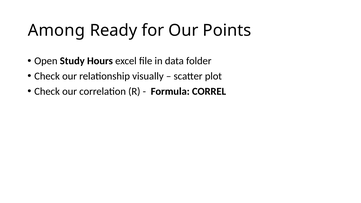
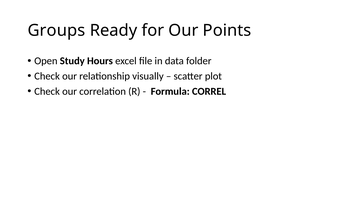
Among: Among -> Groups
